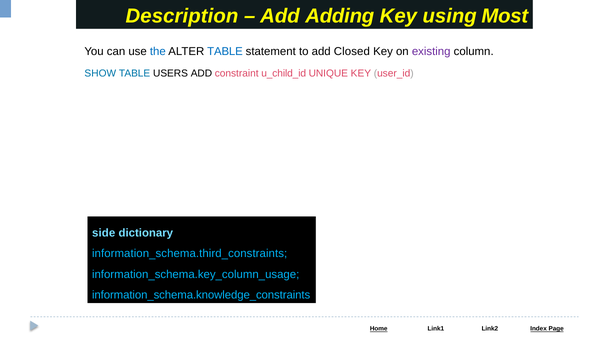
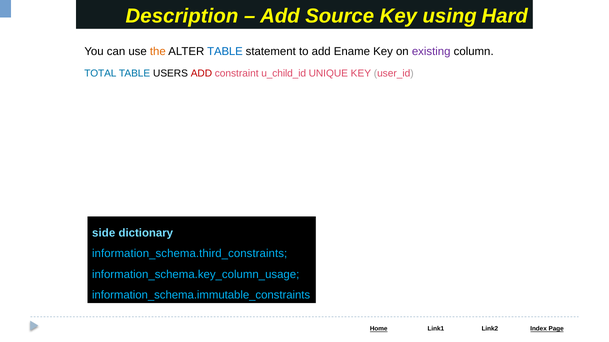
Adding: Adding -> Source
Most: Most -> Hard
the colour: blue -> orange
Closed: Closed -> Ename
SHOW: SHOW -> TOTAL
ADD at (201, 74) colour: black -> red
information_schema.knowledge_constraints: information_schema.knowledge_constraints -> information_schema.immutable_constraints
